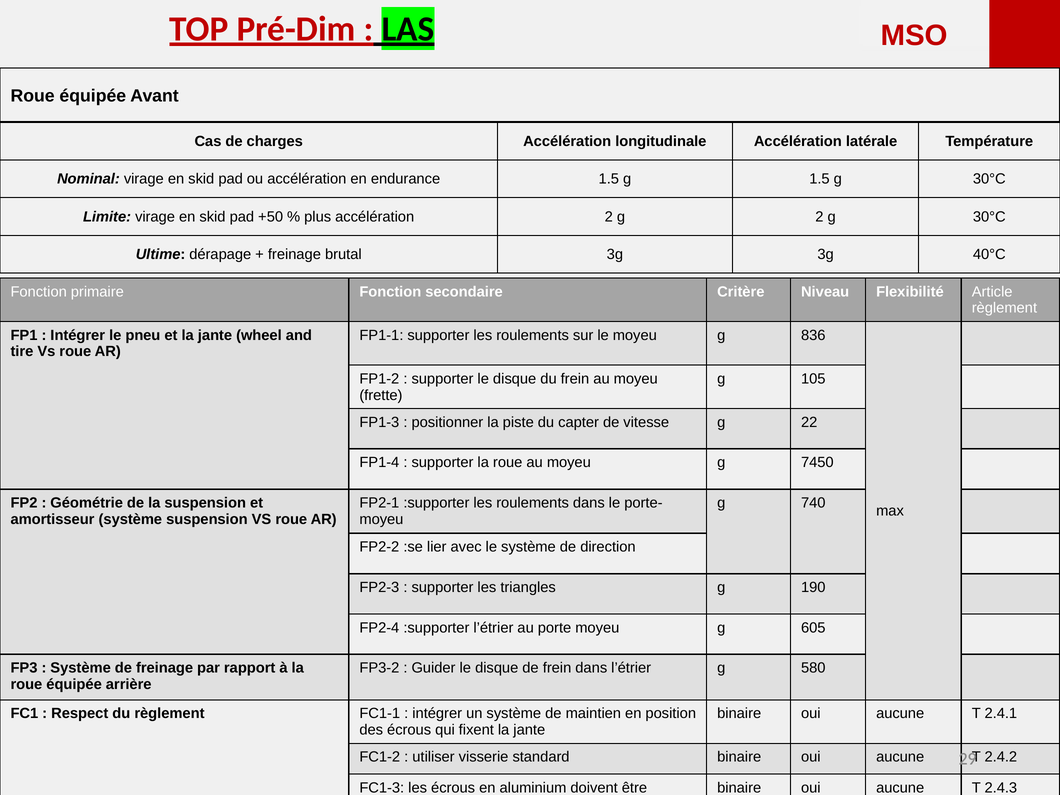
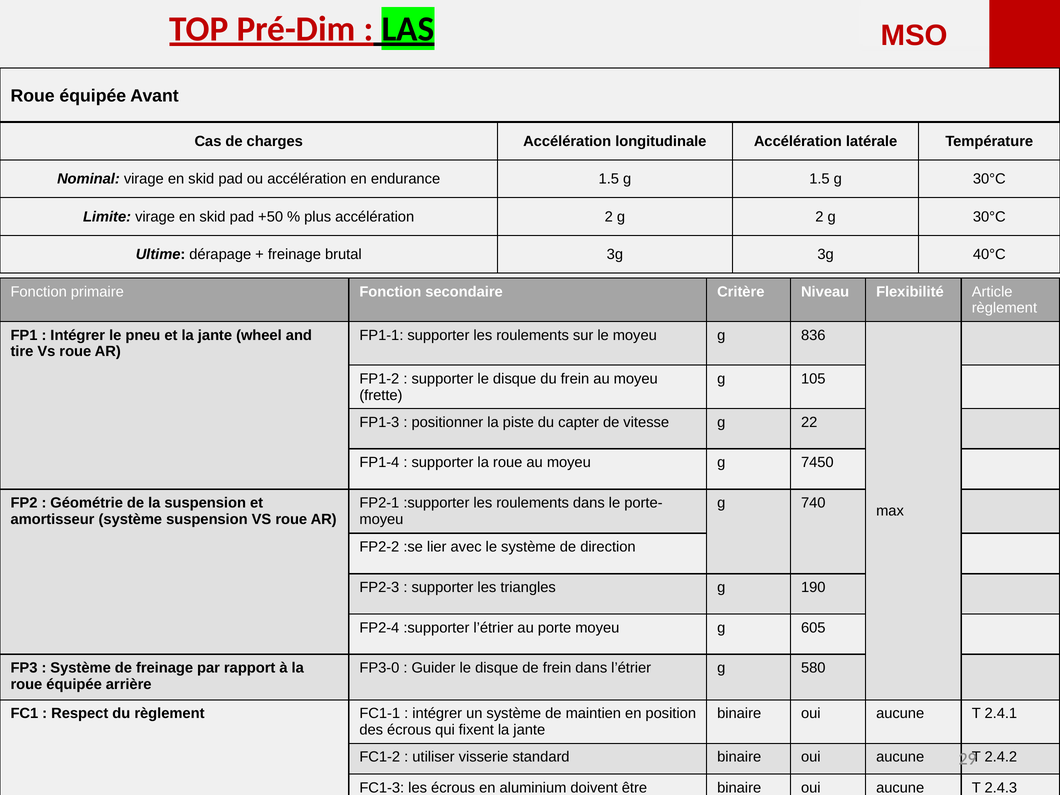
FP3-2: FP3-2 -> FP3-0
